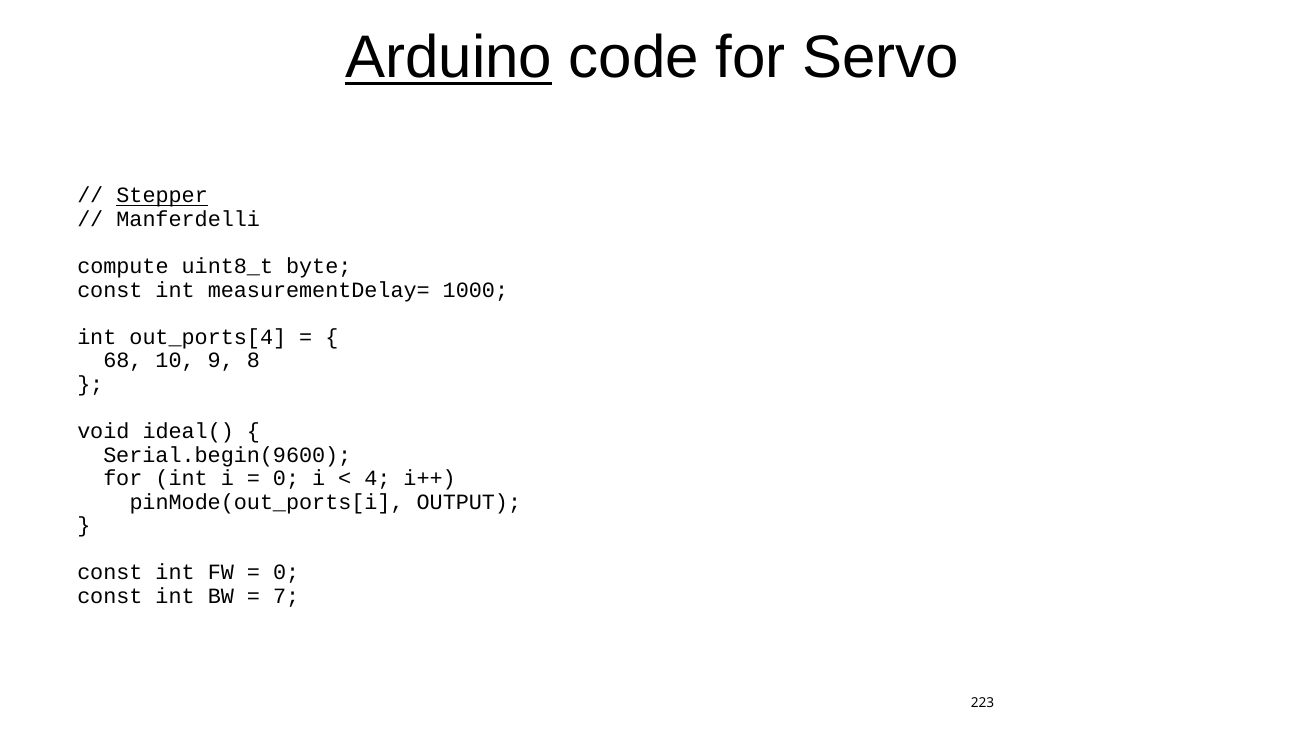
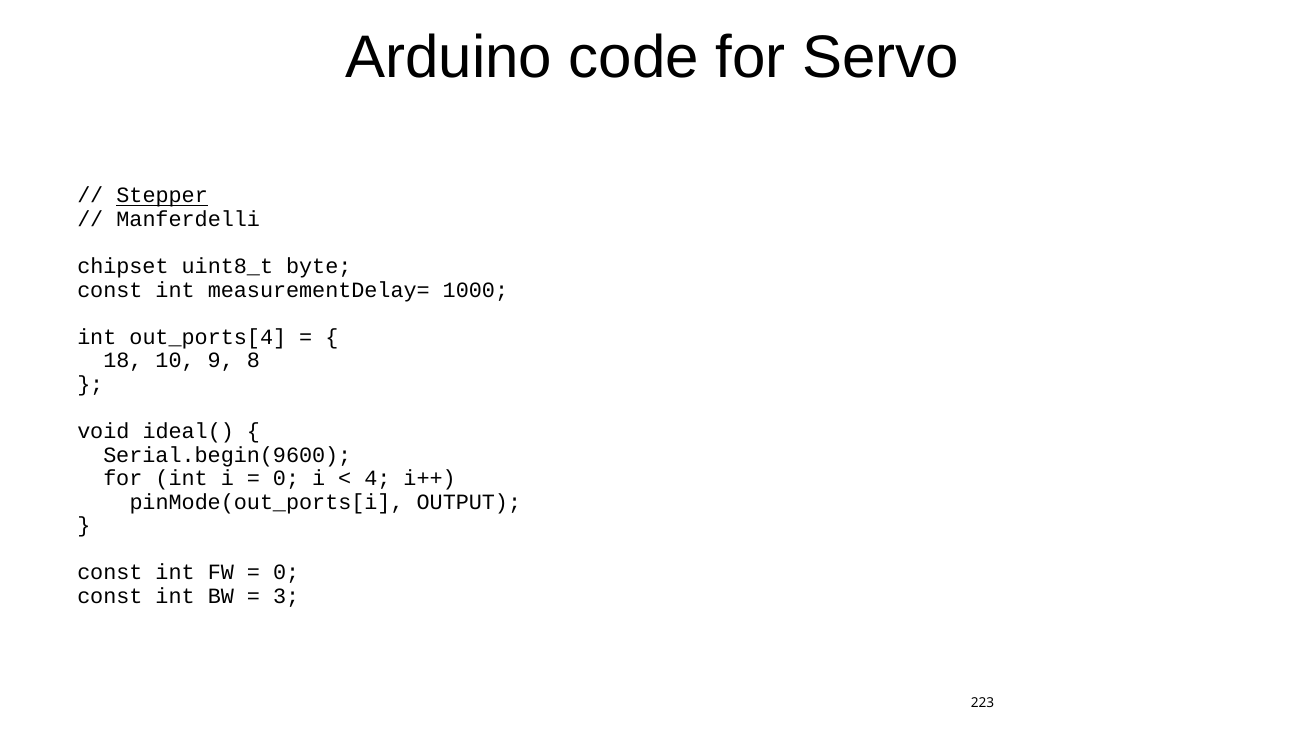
Arduino underline: present -> none
compute: compute -> chipset
68: 68 -> 18
7: 7 -> 3
